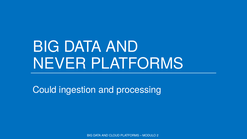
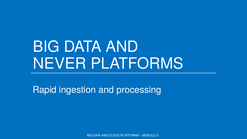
Could: Could -> Rapid
